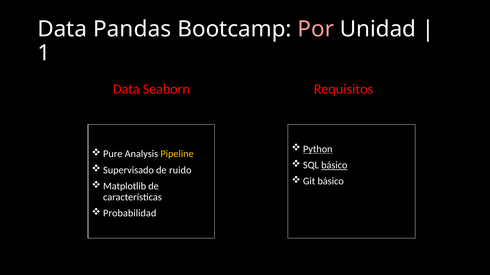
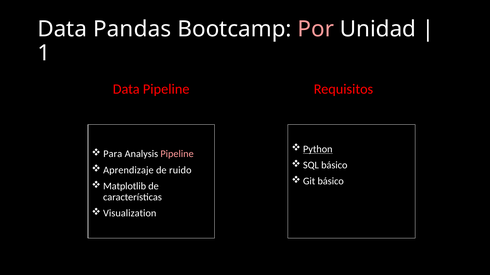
Data Seaborn: Seaborn -> Pipeline
Pure: Pure -> Para
Pipeline at (177, 154) colour: yellow -> pink
básico at (334, 166) underline: present -> none
Supervisado: Supervisado -> Aprendizaje
Probabilidad: Probabilidad -> Visualization
